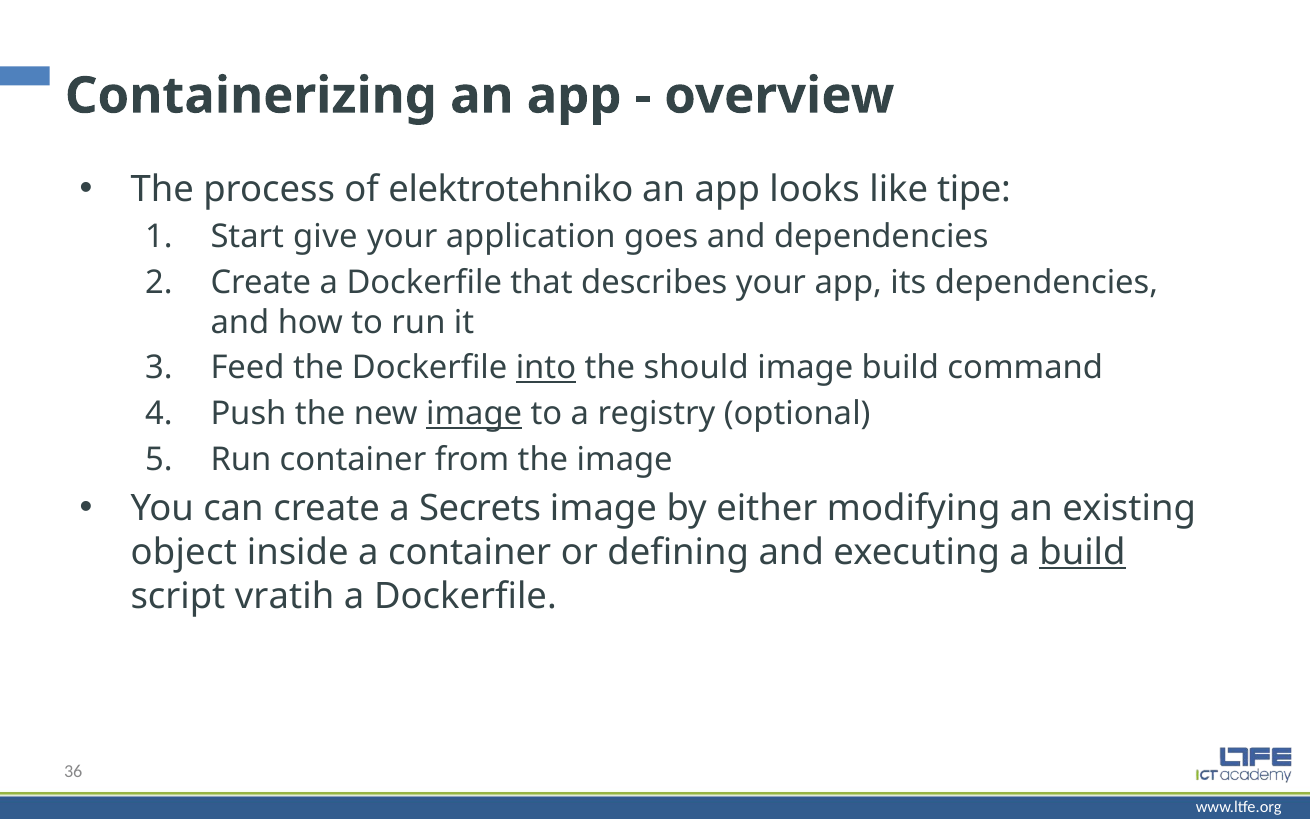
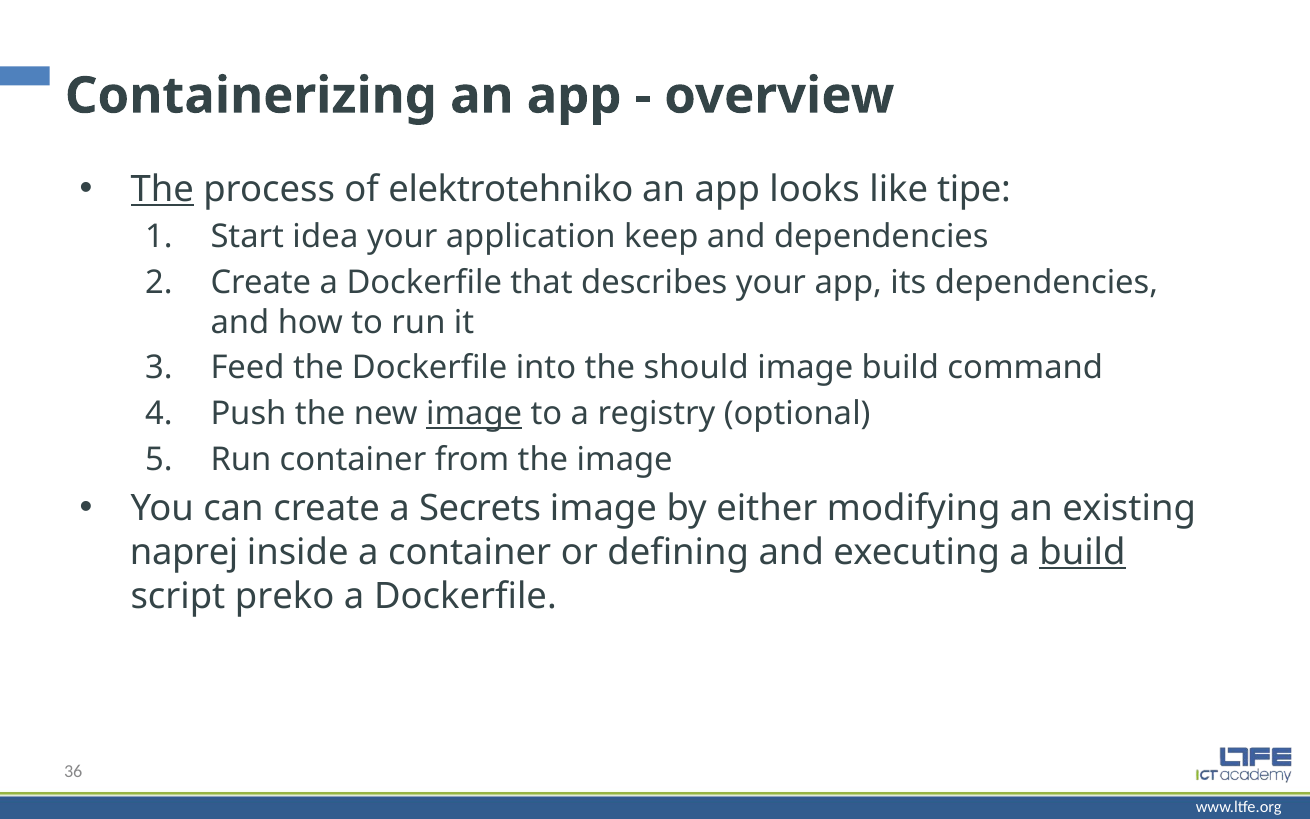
The at (162, 189) underline: none -> present
give: give -> idea
goes: goes -> keep
into underline: present -> none
object: object -> naprej
vratih: vratih -> preko
